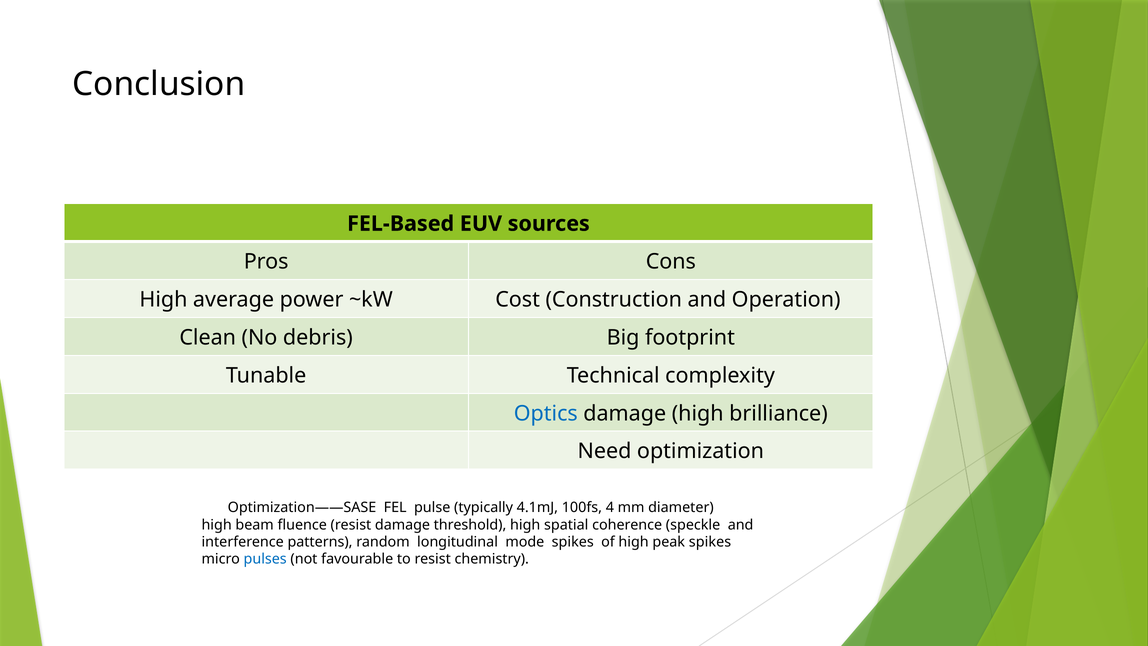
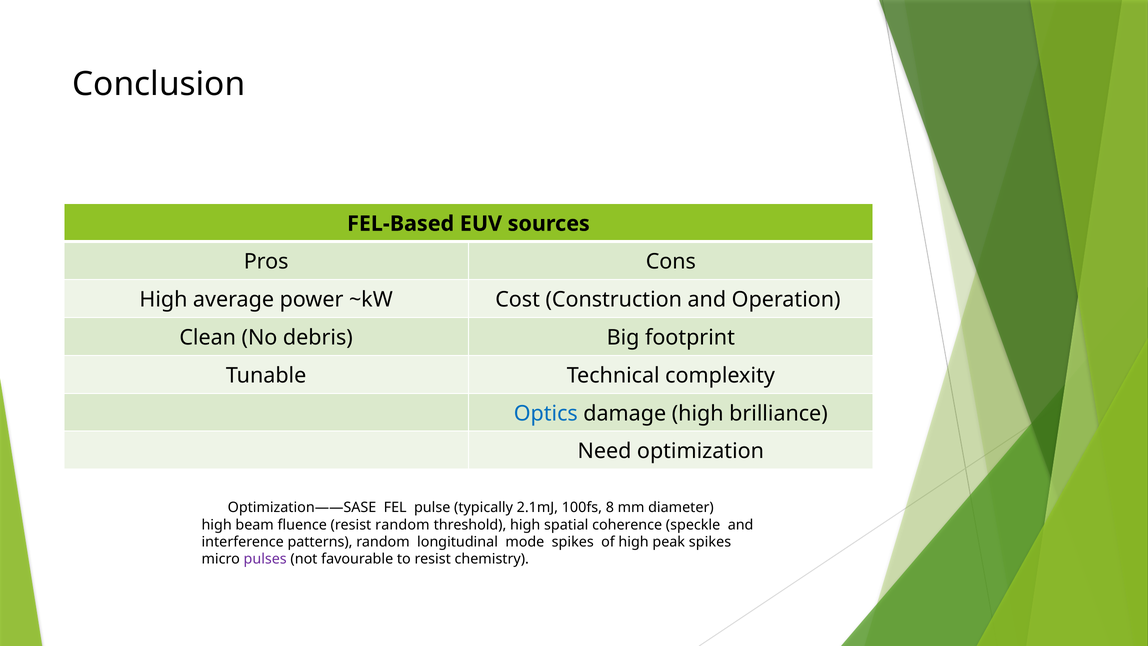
4.1mJ: 4.1mJ -> 2.1mJ
4: 4 -> 8
resist damage: damage -> random
pulses colour: blue -> purple
